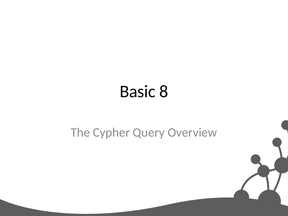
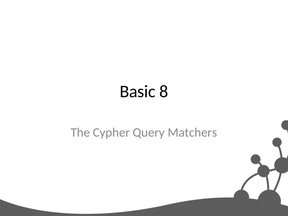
Overview: Overview -> Matchers
